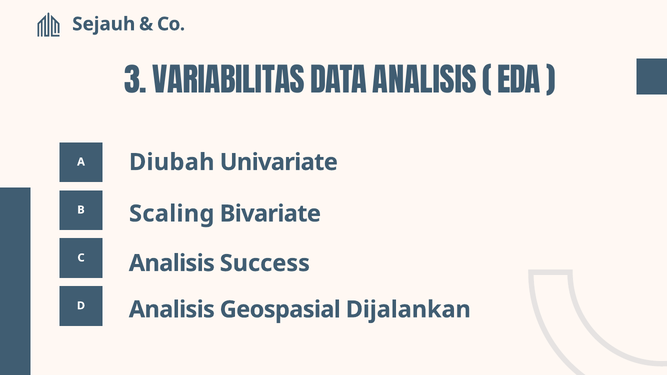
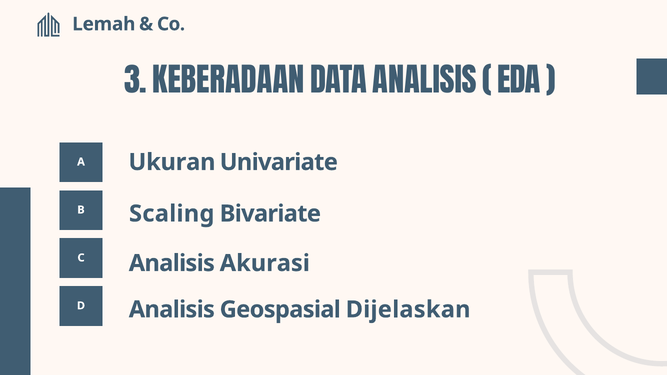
Sejauh: Sejauh -> Lemah
VARIABILITAS: VARIABILITAS -> KEBERADAAN
Diubah: Diubah -> Ukuran
Success: Success -> Akurasi
Dijalankan: Dijalankan -> Dijelaskan
